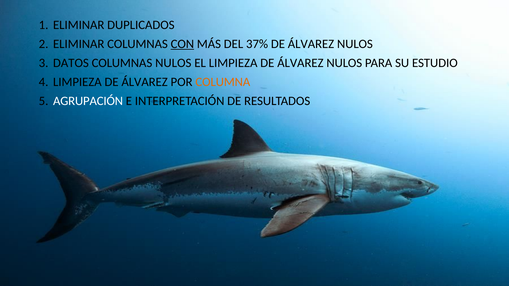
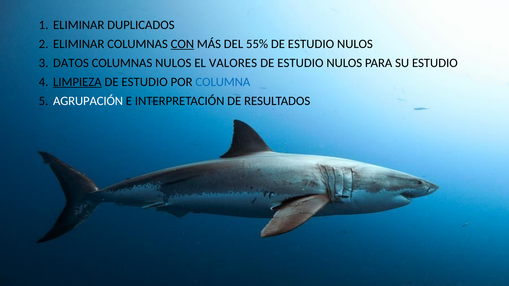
37%: 37% -> 55%
ÁLVAREZ at (311, 44): ÁLVAREZ -> ESTUDIO
EL LIMPIEZA: LIMPIEZA -> VALORES
ÁLVAREZ at (300, 63): ÁLVAREZ -> ESTUDIO
LIMPIEZA at (77, 82) underline: none -> present
ÁLVAREZ at (145, 82): ÁLVAREZ -> ESTUDIO
COLUMNA colour: orange -> blue
